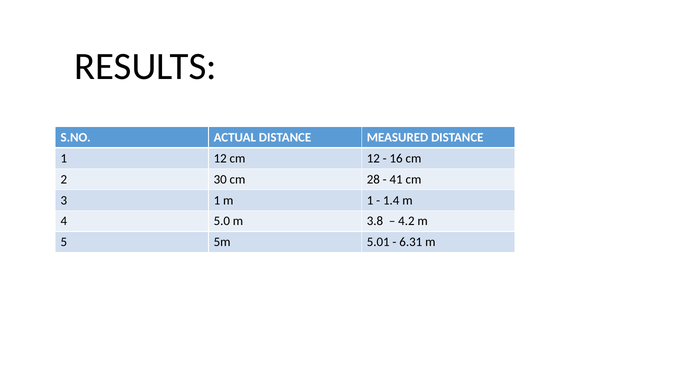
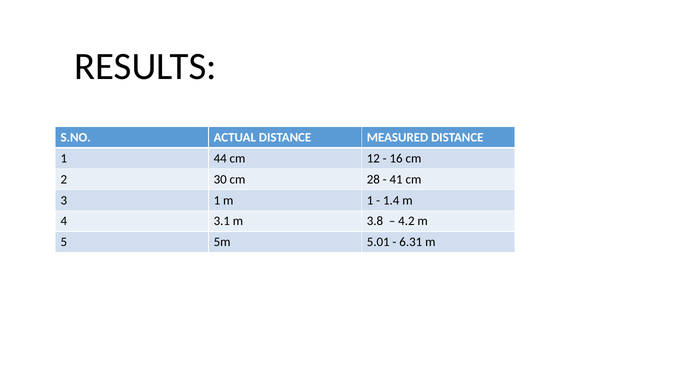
1 12: 12 -> 44
5.0: 5.0 -> 3.1
